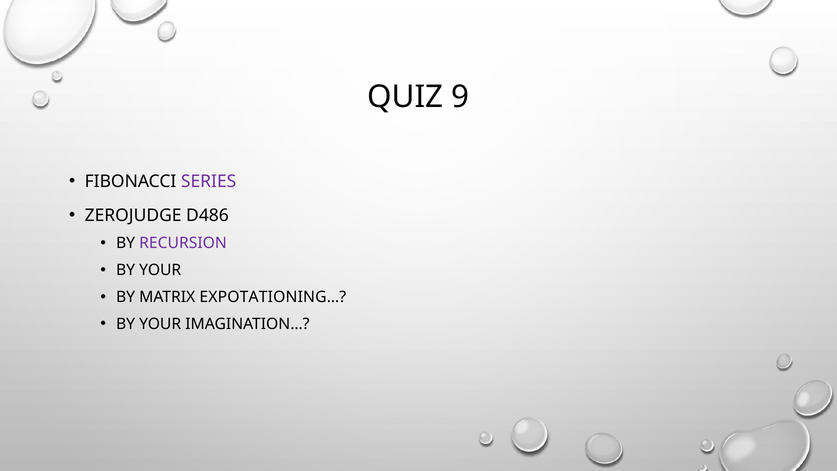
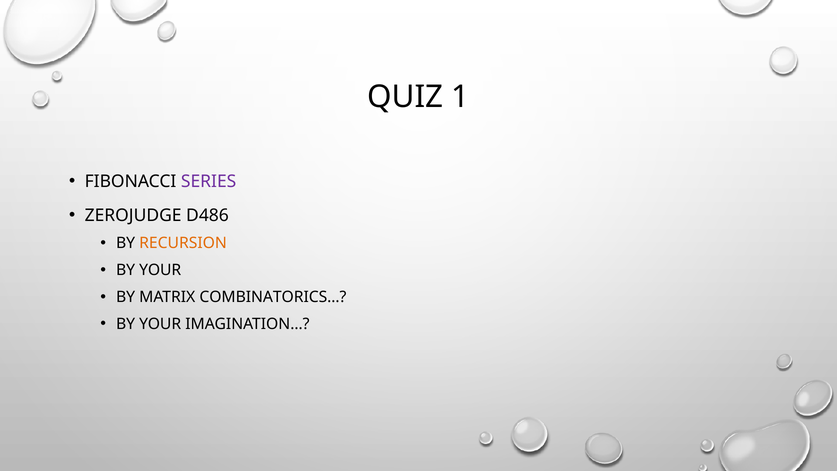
9: 9 -> 1
RECURSION colour: purple -> orange
EXPOTATIONING…: EXPOTATIONING… -> COMBINATORICS…
